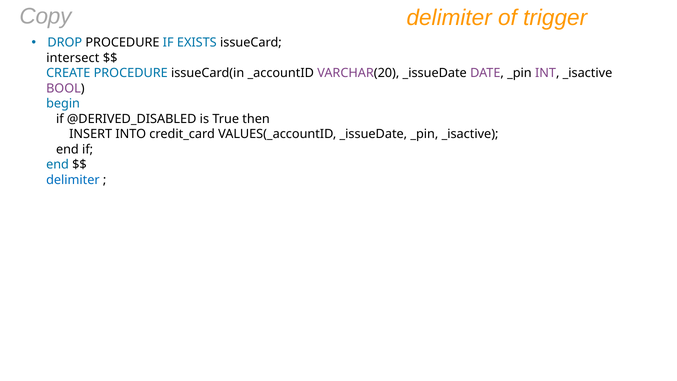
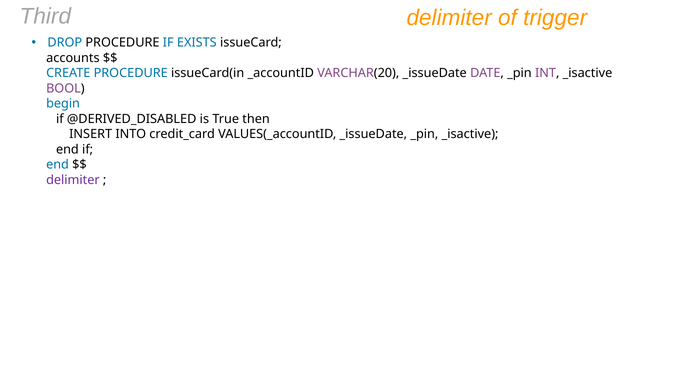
Copy: Copy -> Third
intersect: intersect -> accounts
delimiter at (73, 180) colour: blue -> purple
